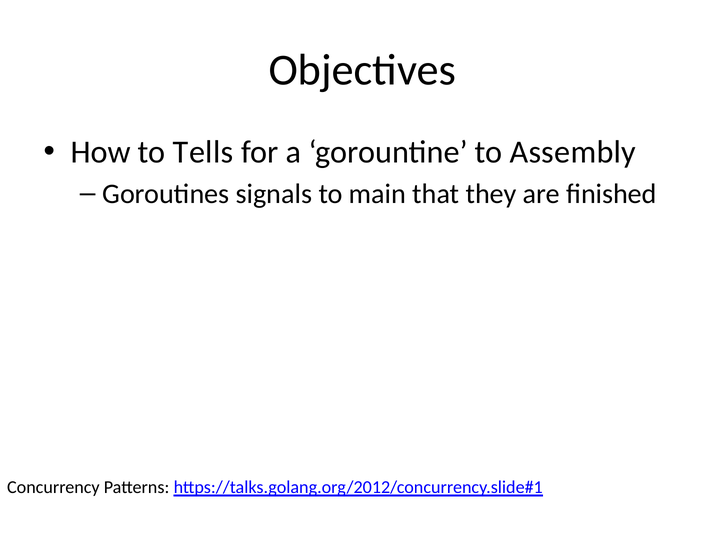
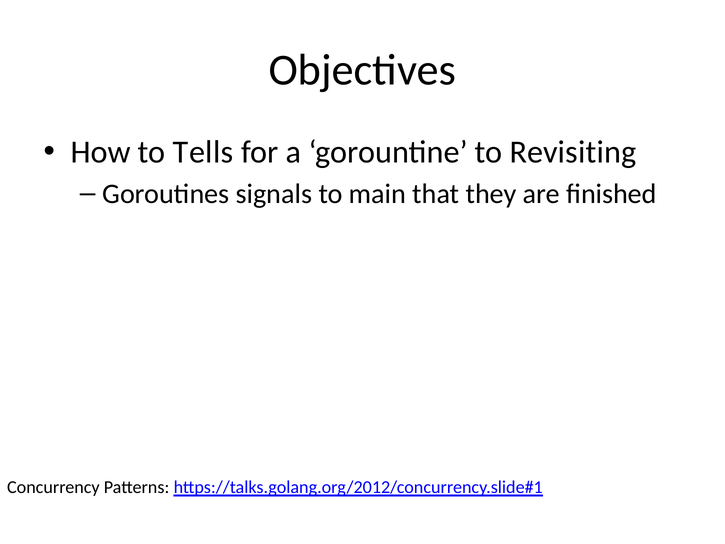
Assembly: Assembly -> Revisiting
